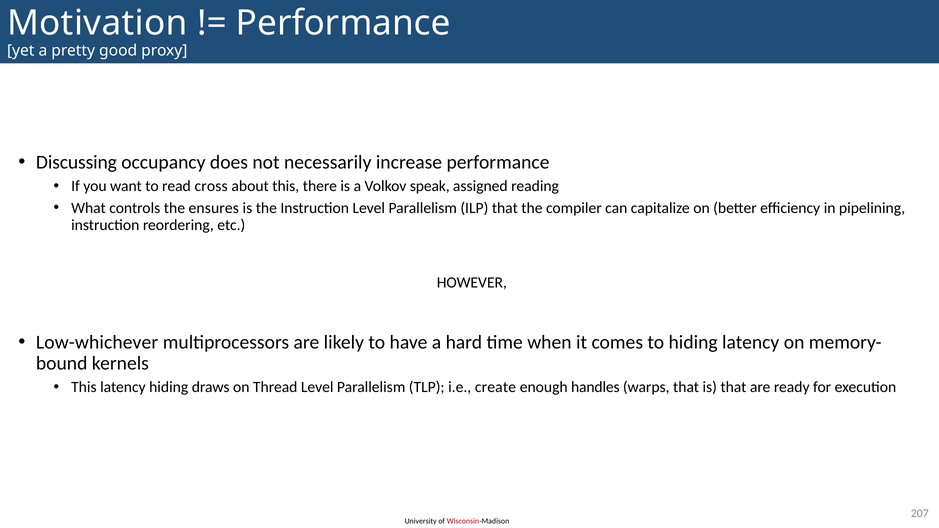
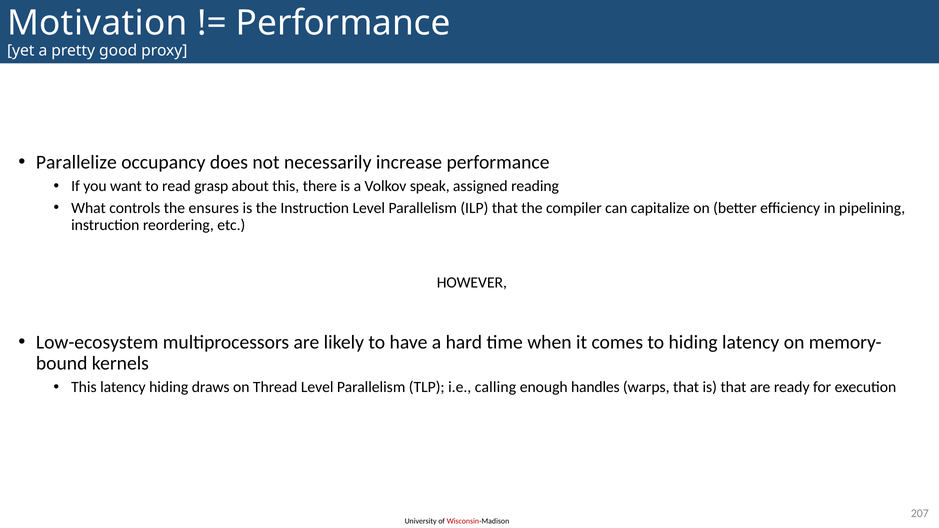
Discussing: Discussing -> Parallelize
cross: cross -> grasp
Low-whichever: Low-whichever -> Low-ecosystem
create: create -> calling
